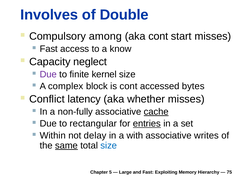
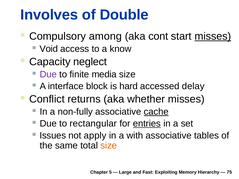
misses at (213, 36) underline: none -> present
Fast at (49, 49): Fast -> Void
kernel: kernel -> media
complex: complex -> interface
is cont: cont -> hard
bytes: bytes -> delay
latency: latency -> returns
Within: Within -> Issues
delay: delay -> apply
writes: writes -> tables
same underline: present -> none
size at (109, 146) colour: blue -> orange
